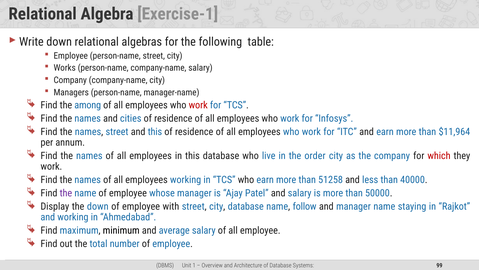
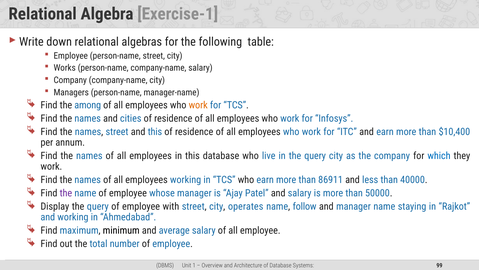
work at (198, 105) colour: red -> orange
$11,964: $11,964 -> $10,400
in the order: order -> query
which colour: red -> blue
51258: 51258 -> 86911
Display the down: down -> query
city database: database -> operates
